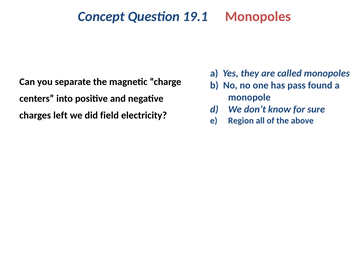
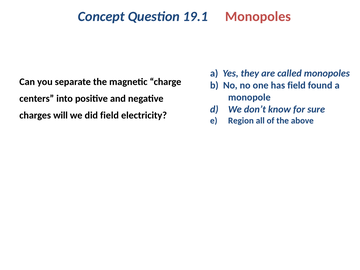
has pass: pass -> field
left: left -> will
